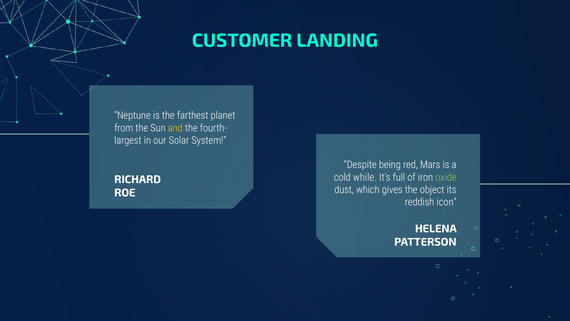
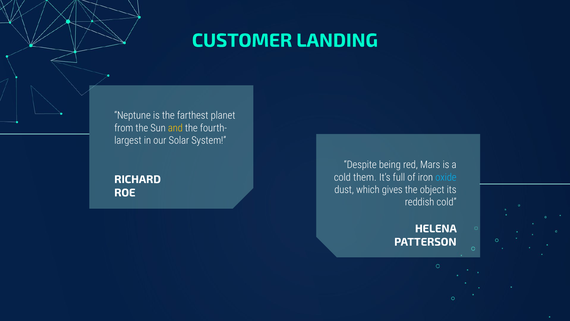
while: while -> them
oxide colour: light green -> light blue
reddish icon: icon -> cold
